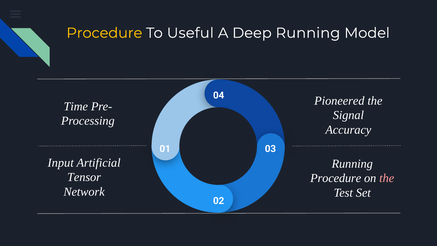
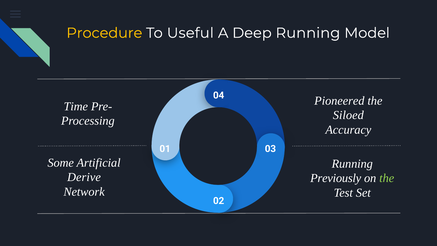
Signal: Signal -> Siloed
Input: Input -> Some
Tensor: Tensor -> Derive
Procedure at (336, 178): Procedure -> Previously
the at (387, 178) colour: pink -> light green
